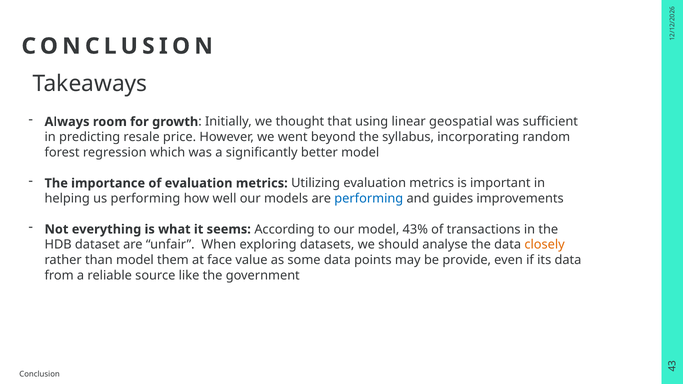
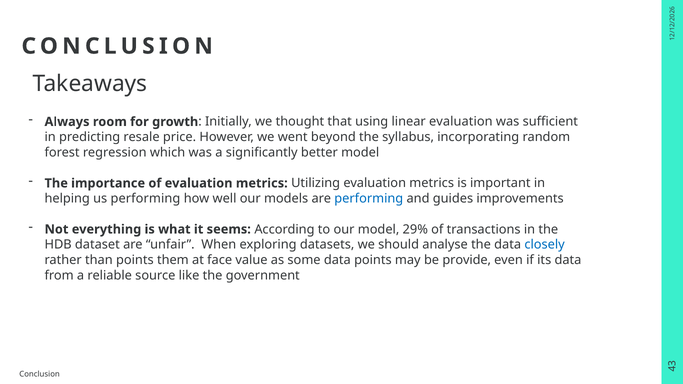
linear geospatial: geospatial -> evaluation
43%: 43% -> 29%
closely colour: orange -> blue
than model: model -> points
